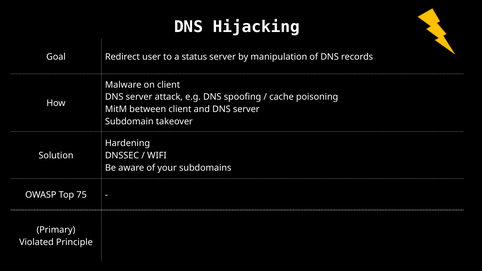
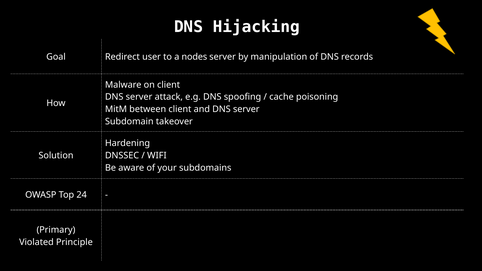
status: status -> nodes
75: 75 -> 24
